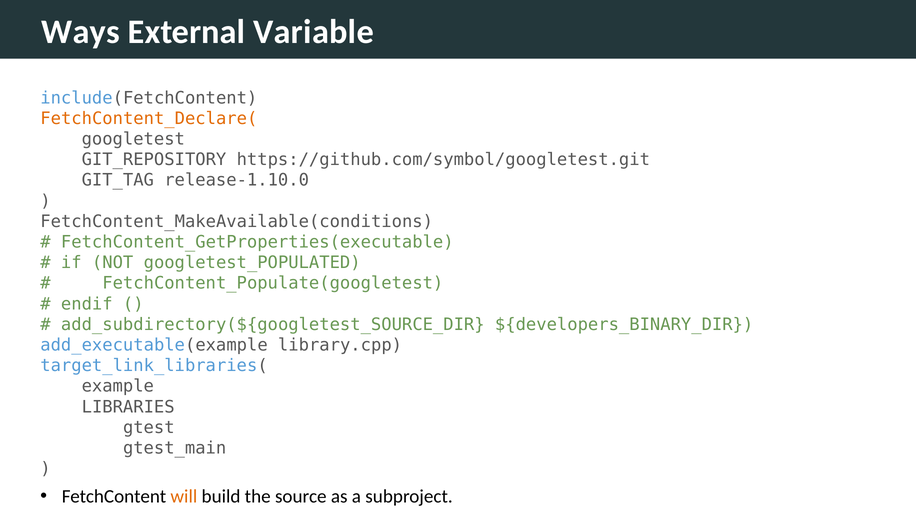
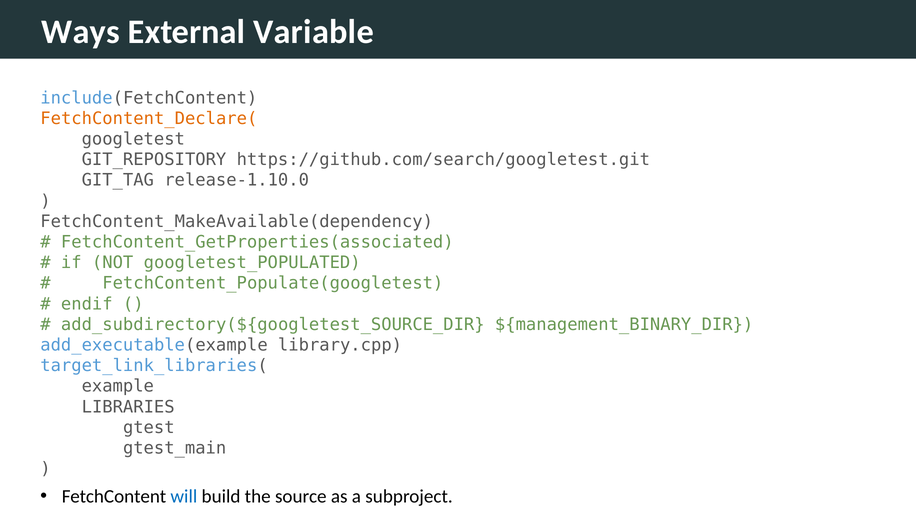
https://github.com/symbol/googletest.git: https://github.com/symbol/googletest.git -> https://github.com/search/googletest.git
FetchContent_MakeAvailable(conditions: FetchContent_MakeAvailable(conditions -> FetchContent_MakeAvailable(dependency
FetchContent_GetProperties(executable: FetchContent_GetProperties(executable -> FetchContent_GetProperties(associated
${developers_BINARY_DIR: ${developers_BINARY_DIR -> ${management_BINARY_DIR
will colour: orange -> blue
